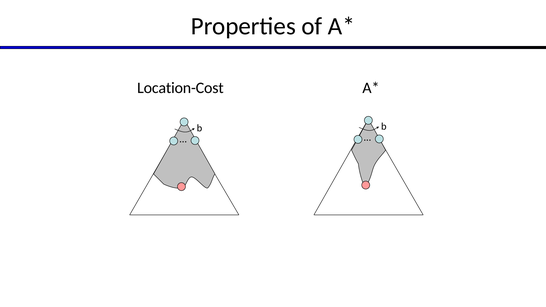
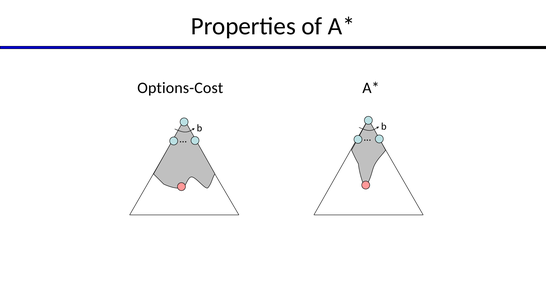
Location-Cost: Location-Cost -> Options-Cost
